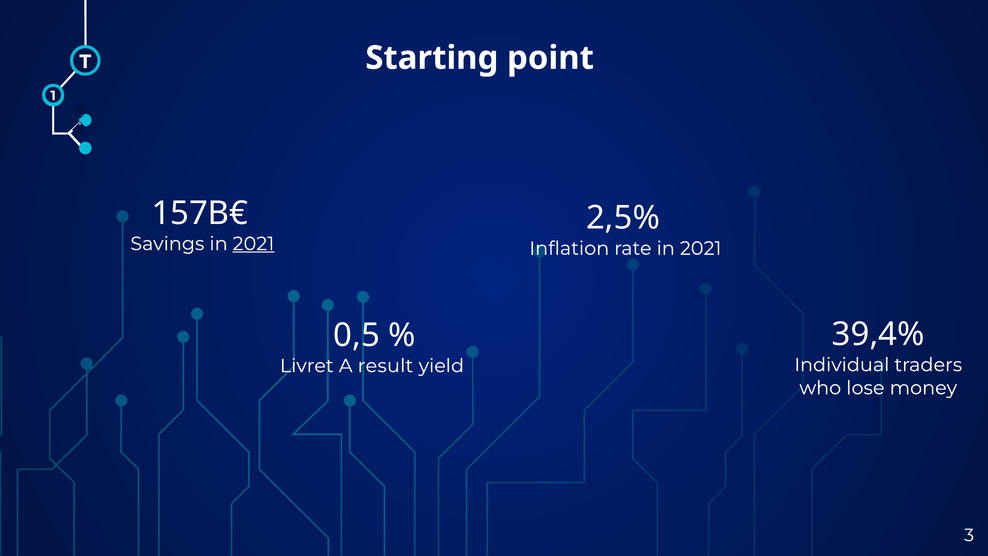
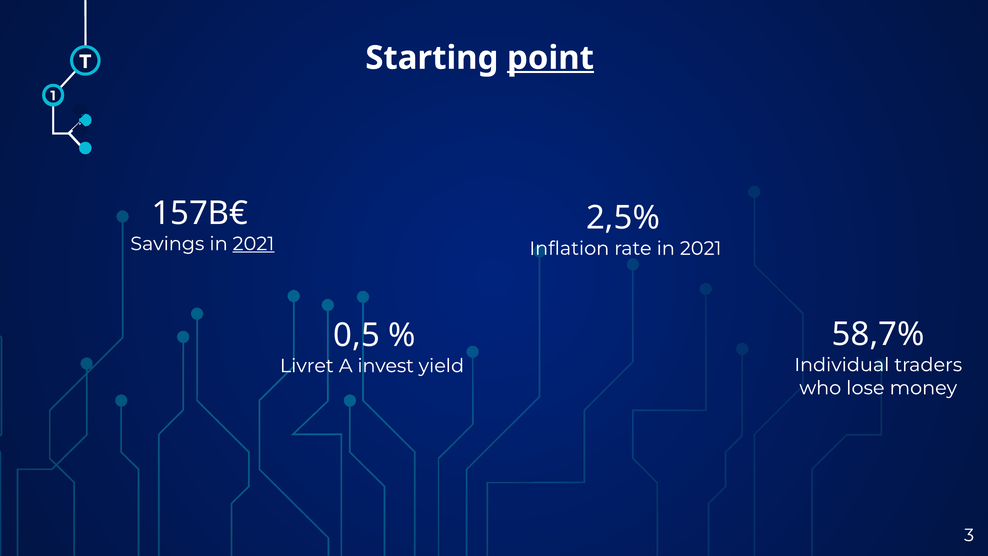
point underline: none -> present
39,4%: 39,4% -> 58,7%
result: result -> invest
